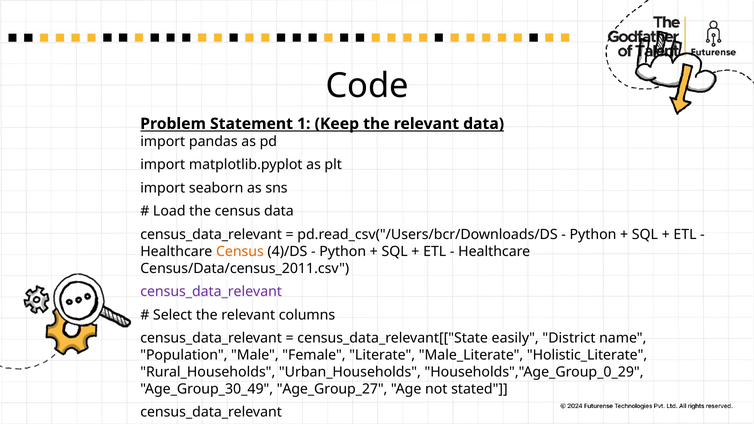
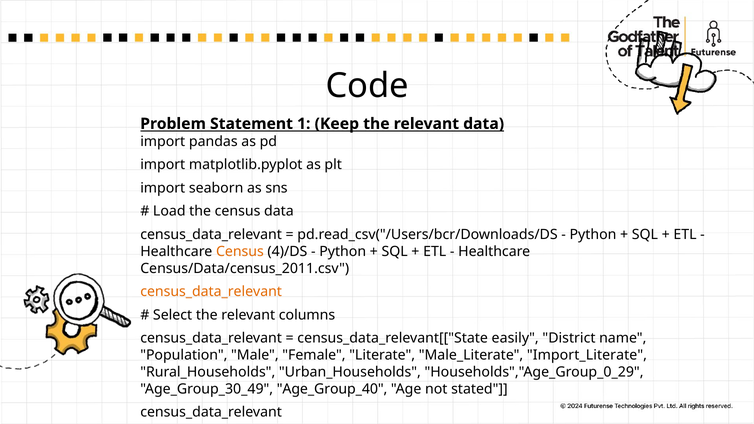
census_data_relevant at (211, 292) colour: purple -> orange
Holistic_Literate: Holistic_Literate -> Import_Literate
Age_Group_27: Age_Group_27 -> Age_Group_40
